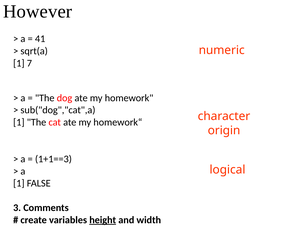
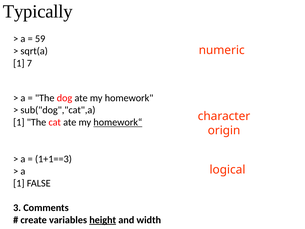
However: However -> Typically
41: 41 -> 59
homework“ underline: none -> present
